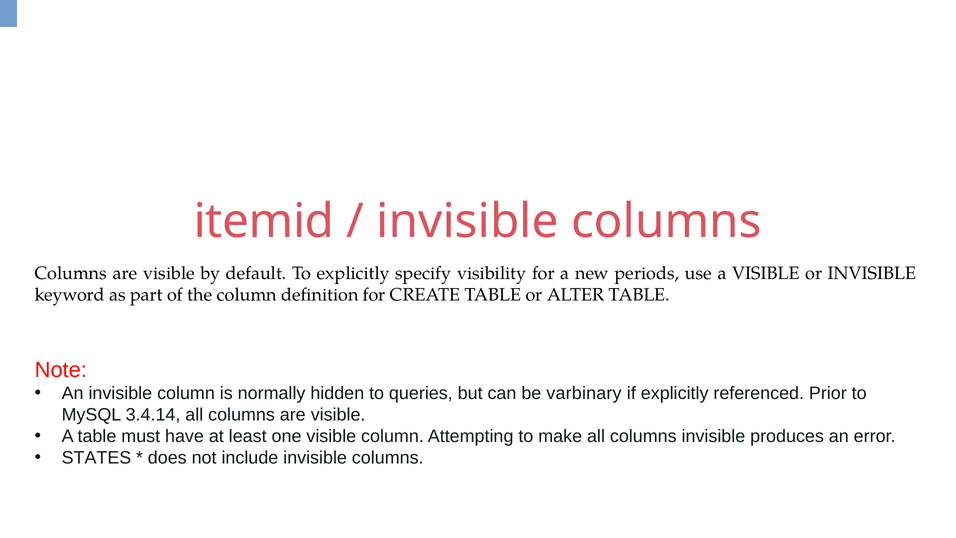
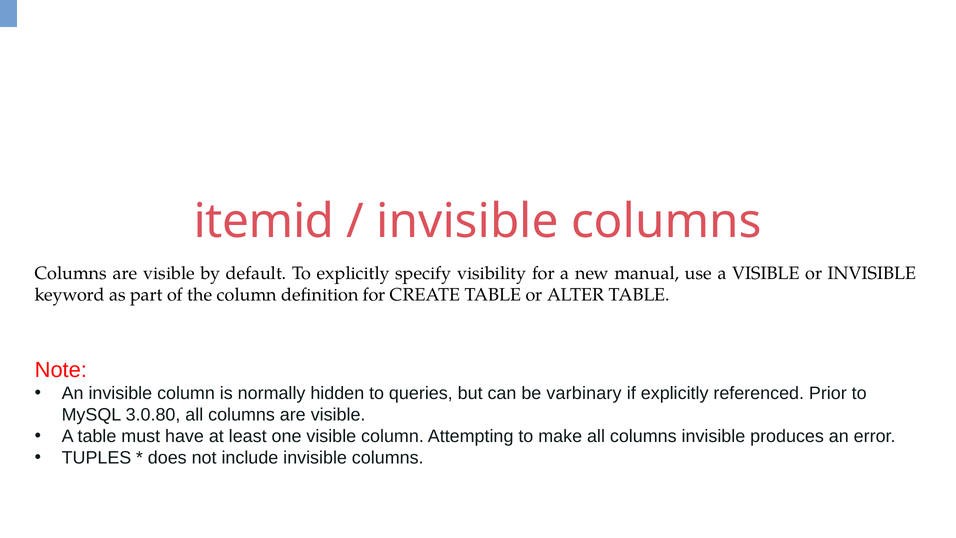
periods: periods -> manual
3.4.14: 3.4.14 -> 3.0.80
STATES: STATES -> TUPLES
